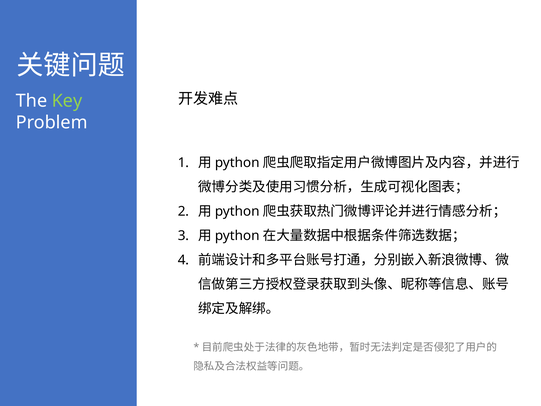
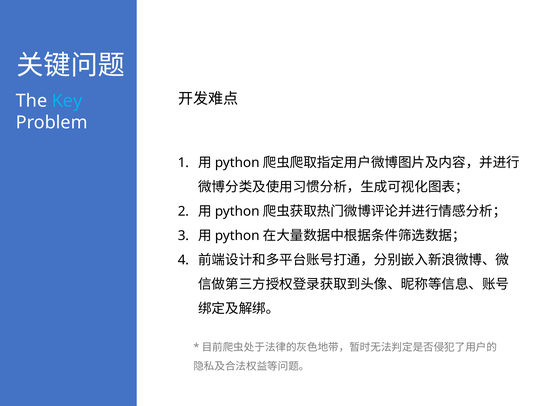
Key colour: light green -> light blue
